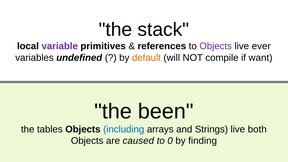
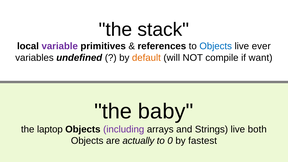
Objects at (216, 46) colour: purple -> blue
been: been -> baby
tables: tables -> laptop
including colour: blue -> purple
caused: caused -> actually
finding: finding -> fastest
